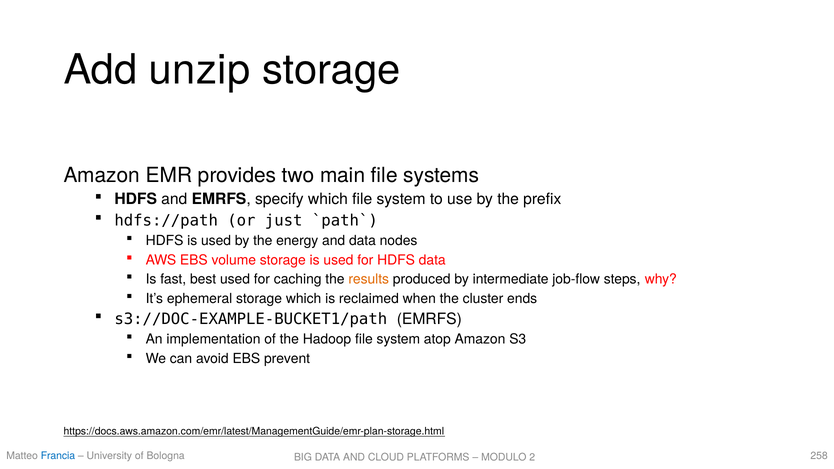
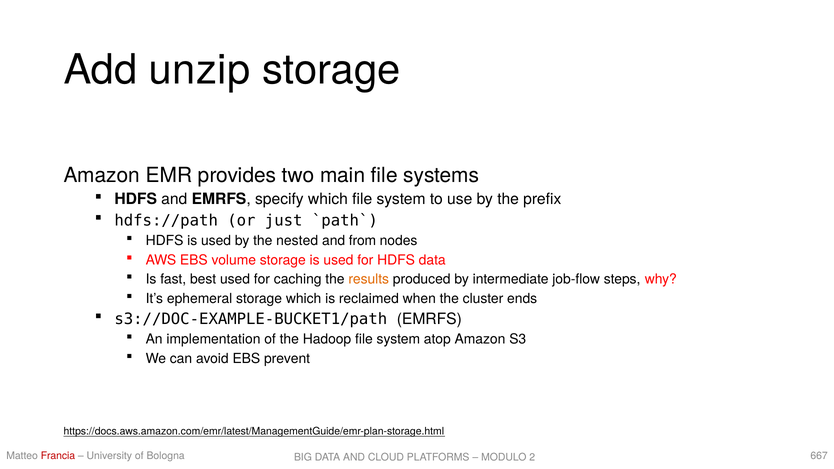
energy: energy -> nested
and data: data -> from
Francia colour: blue -> red
258: 258 -> 667
